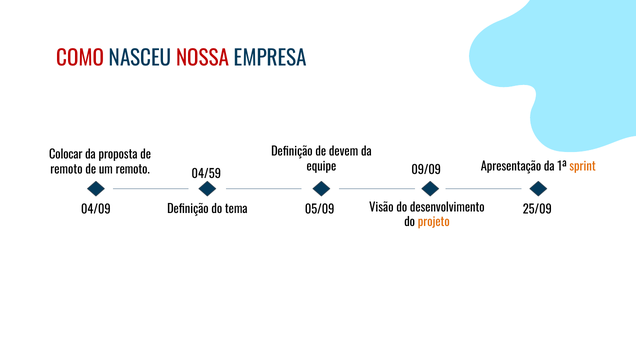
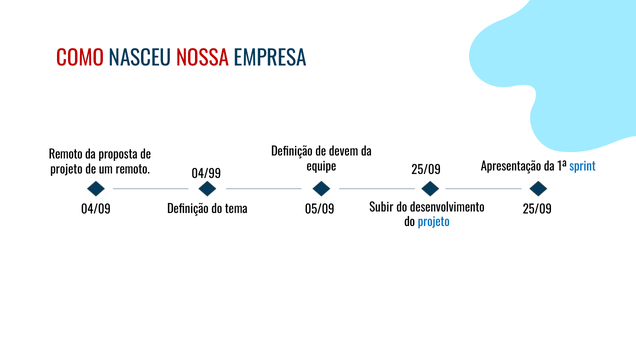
Colocar at (66, 155): Colocar -> Remoto
sprint colour: orange -> blue
remoto at (66, 170): remoto -> projeto
09/09 at (426, 170): 09/09 -> 25/09
04/59: 04/59 -> 04/99
Visão: Visão -> Subir
projeto at (434, 222) colour: orange -> blue
